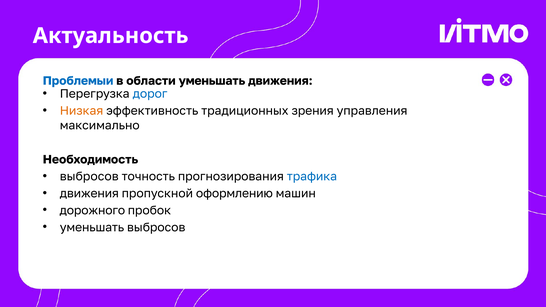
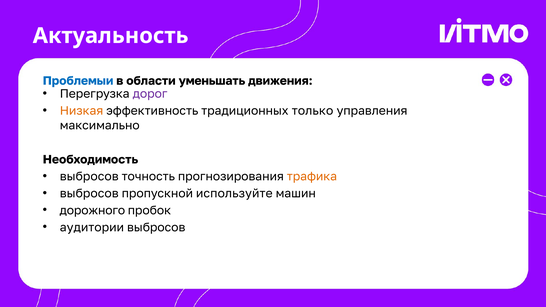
дорог colour: blue -> purple
зрения: зрения -> только
трафика colour: blue -> orange
движения at (89, 193): движения -> выбросов
оформлению: оформлению -> используйте
уменьшать at (92, 227): уменьшать -> аудитории
